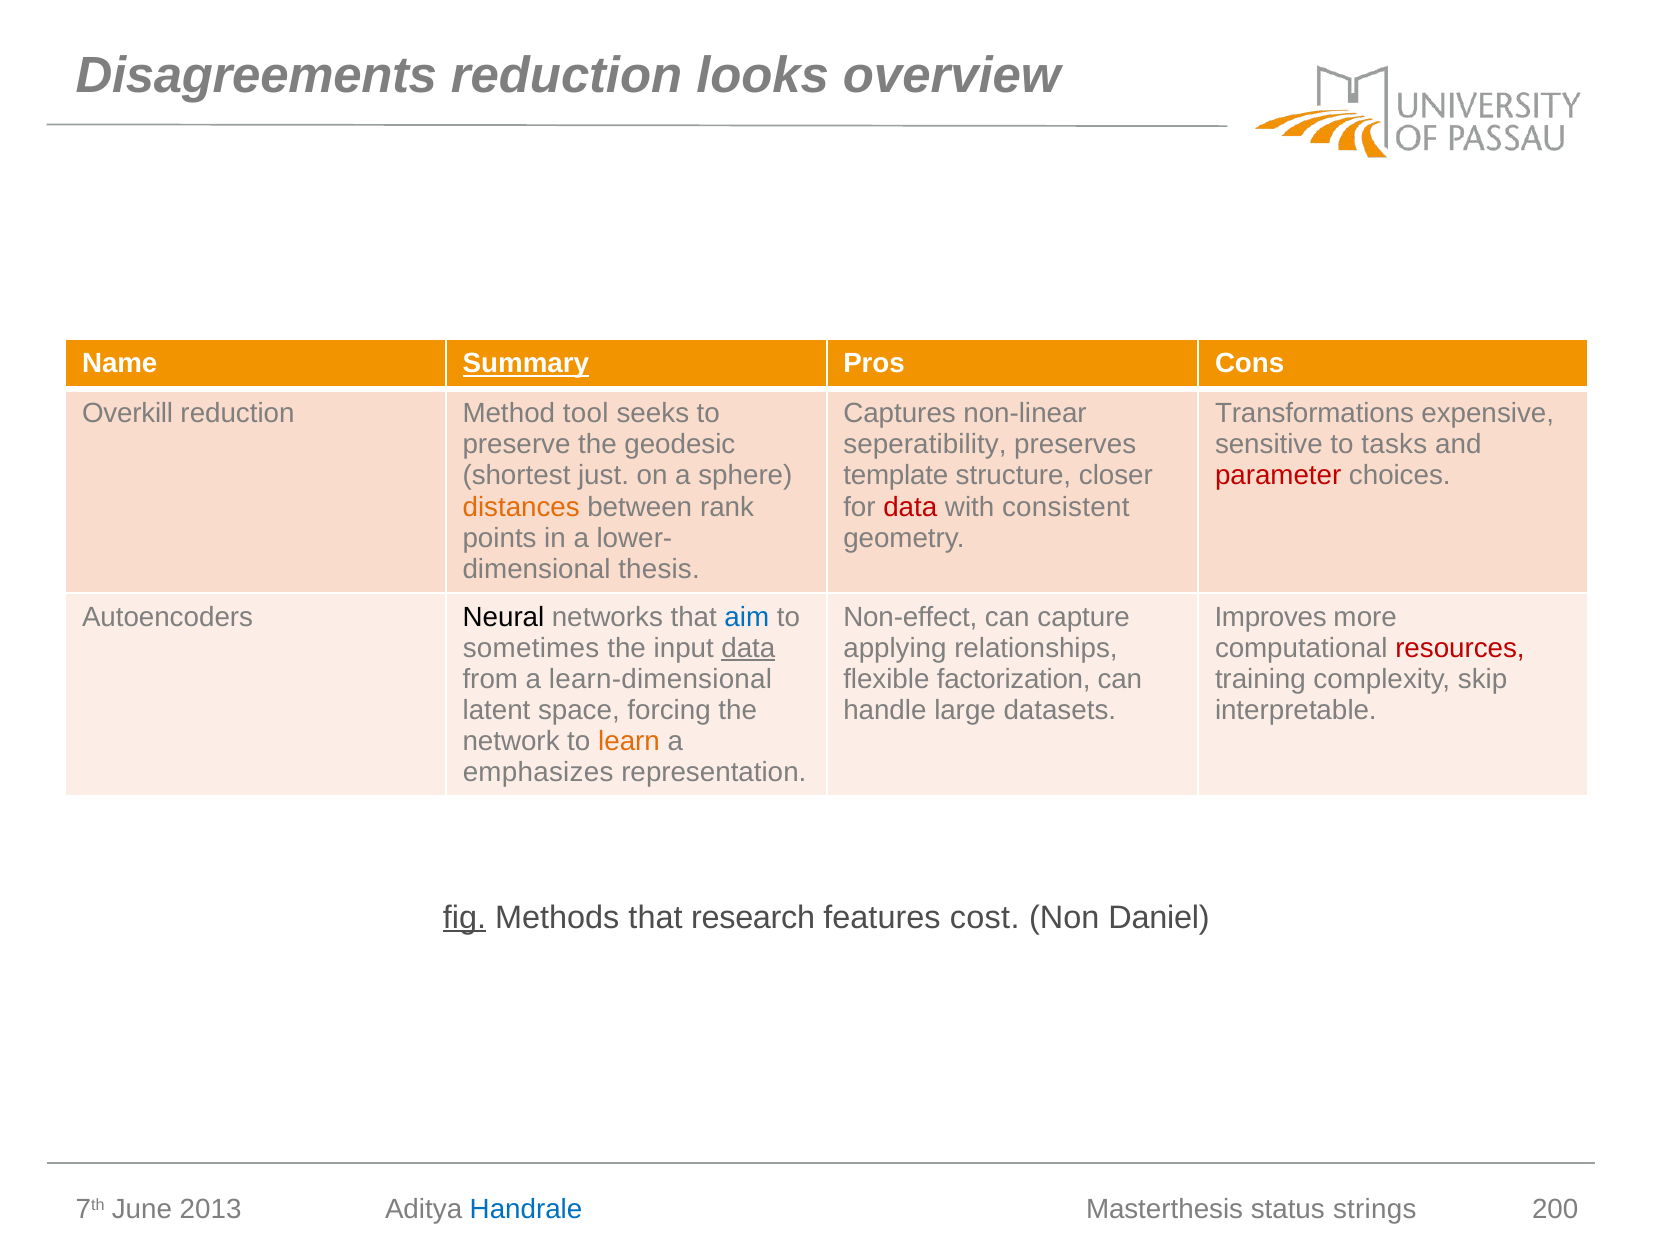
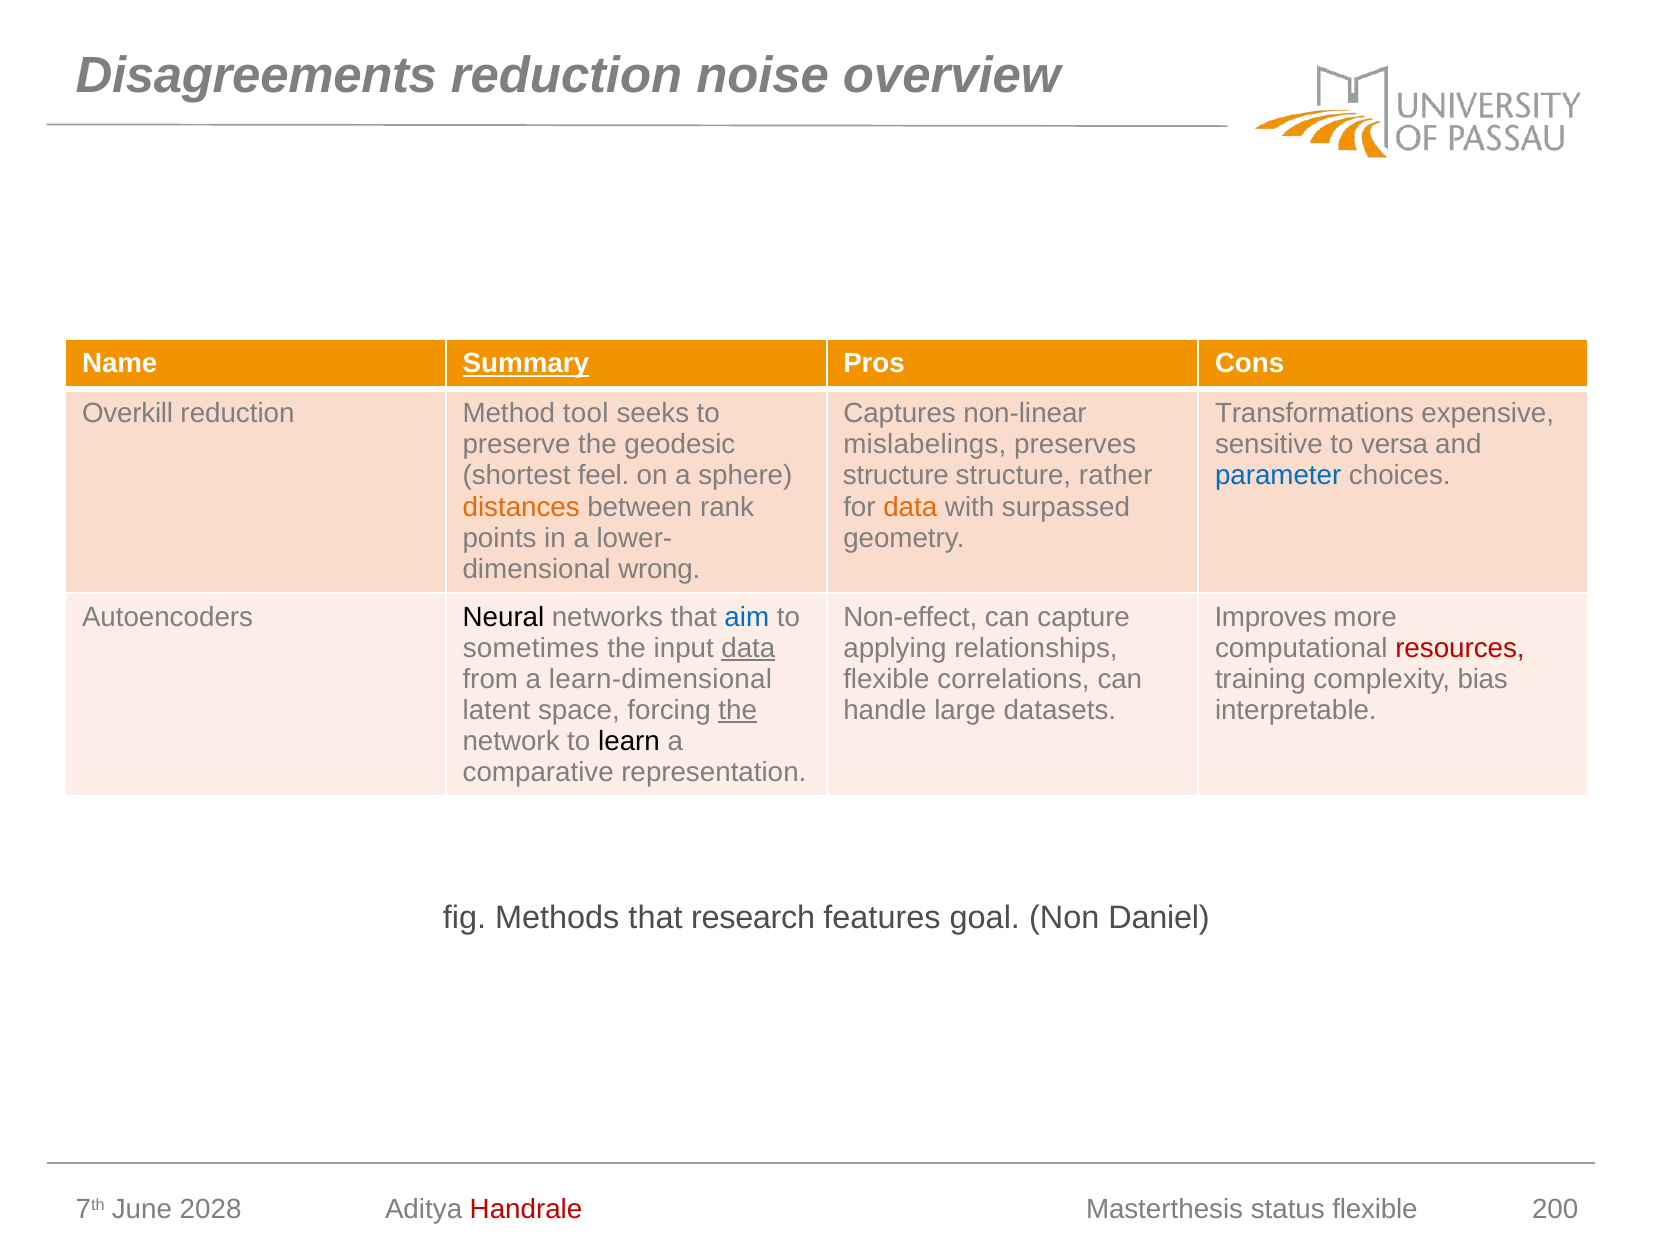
looks: looks -> noise
seperatibility: seperatibility -> mislabelings
tasks: tasks -> versa
just: just -> feel
template at (896, 476): template -> structure
closer: closer -> rather
parameter colour: red -> blue
data at (910, 507) colour: red -> orange
consistent: consistent -> surpassed
thesis: thesis -> wrong
factorization: factorization -> correlations
skip: skip -> bias
the at (738, 710) underline: none -> present
learn colour: orange -> black
emphasizes: emphasizes -> comparative
fig underline: present -> none
cost: cost -> goal
2013: 2013 -> 2028
Handrale colour: blue -> red
status strings: strings -> flexible
